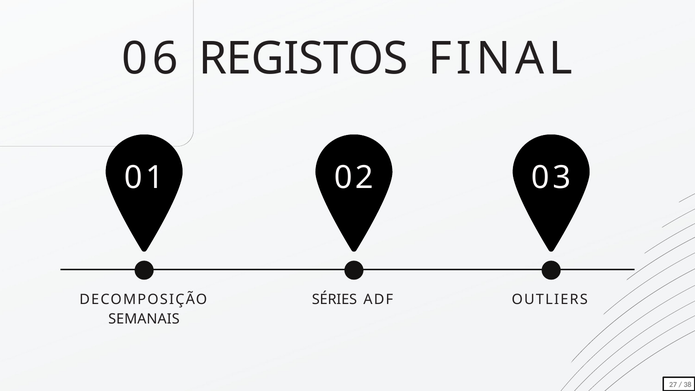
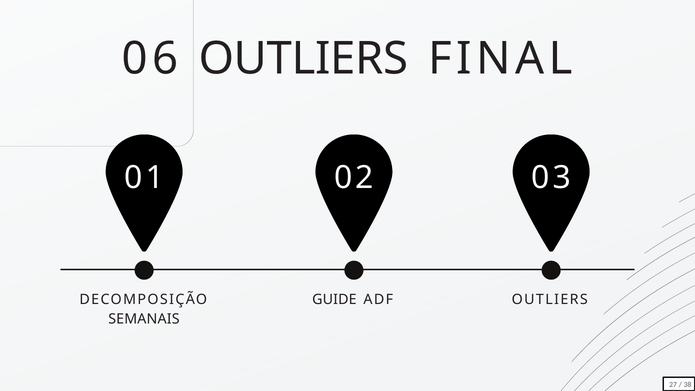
06 REGISTOS: REGISTOS -> OUTLIERS
SÉRIES: SÉRIES -> GUIDE
